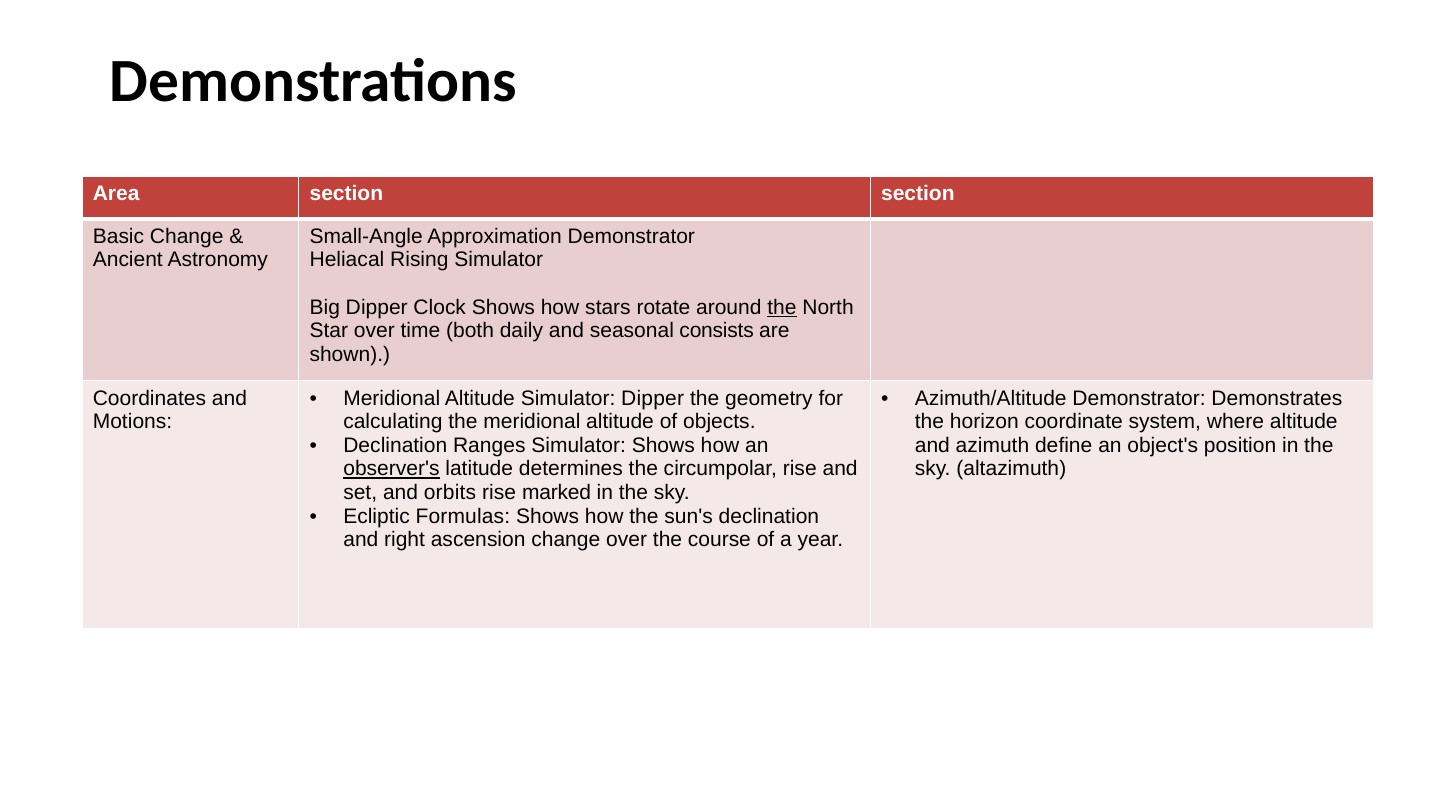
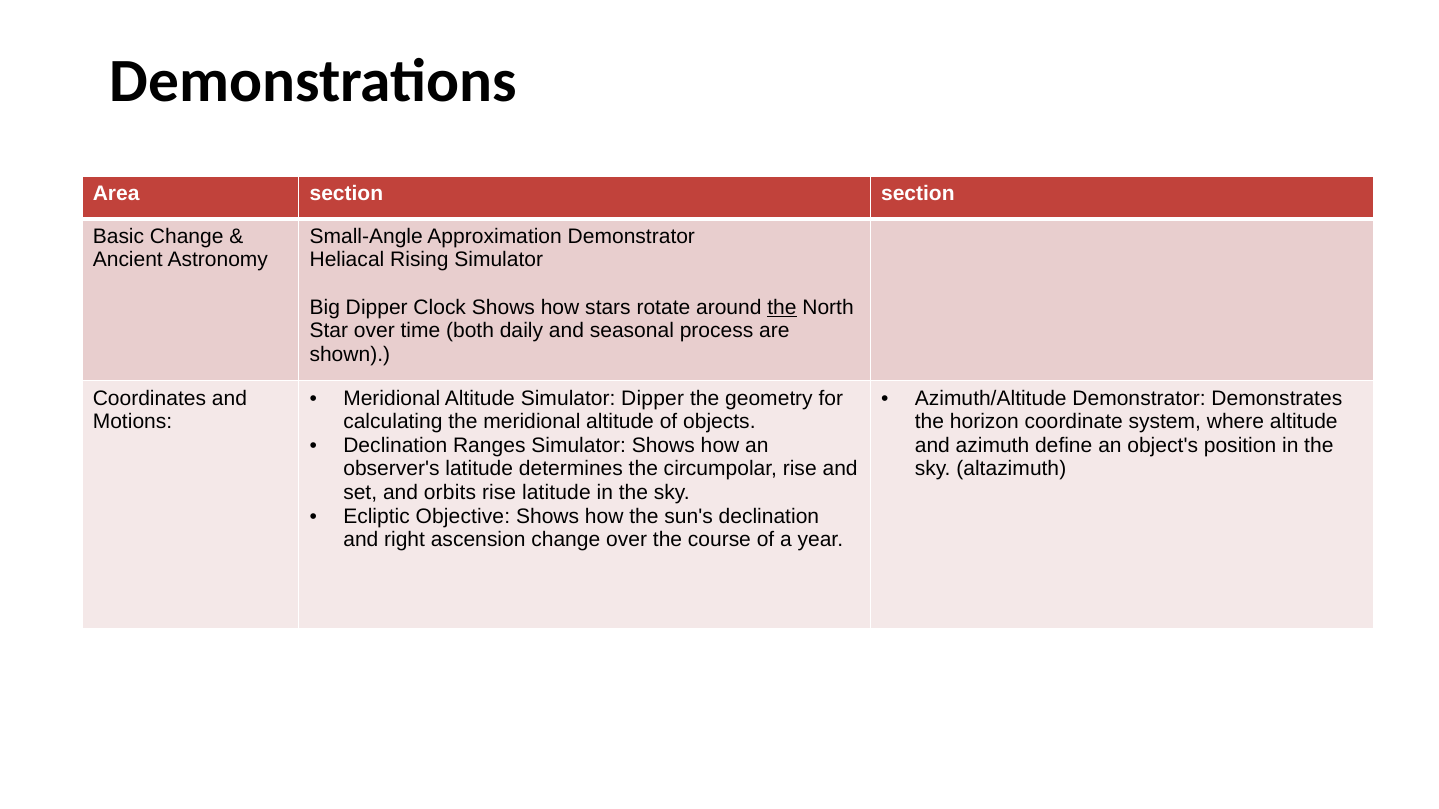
consists: consists -> process
observer's underline: present -> none
rise marked: marked -> latitude
Formulas: Formulas -> Objective
